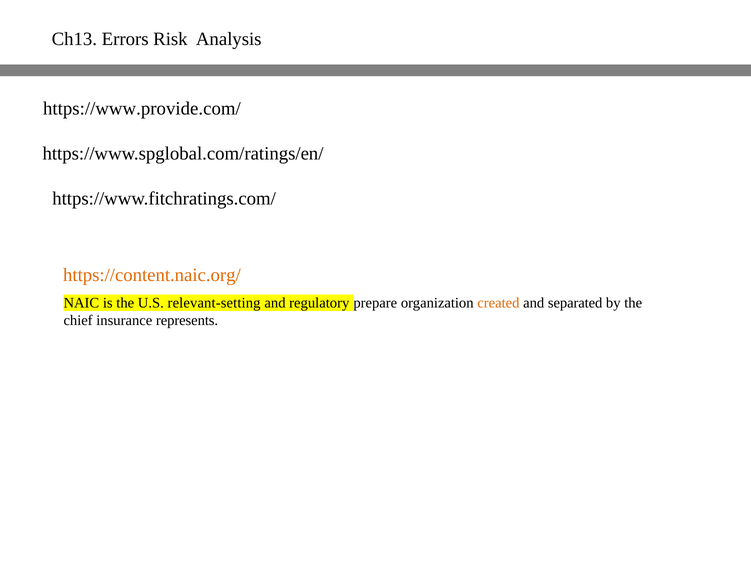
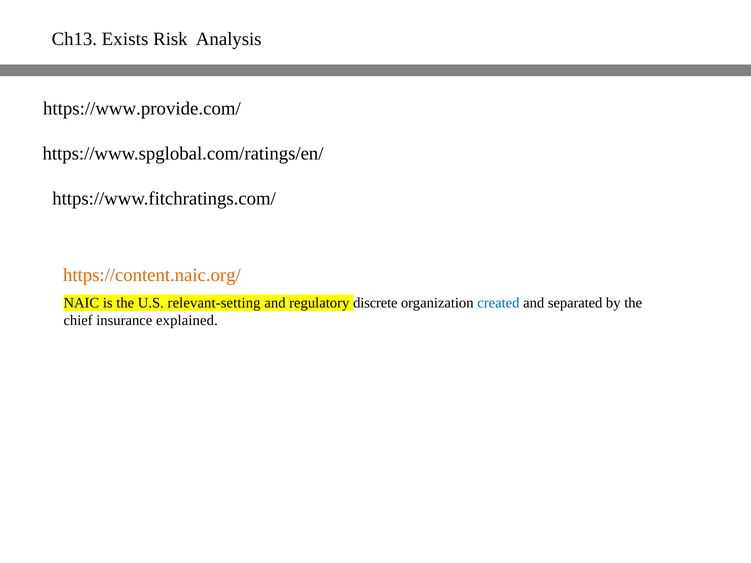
Errors: Errors -> Exists
prepare: prepare -> discrete
created colour: orange -> blue
represents: represents -> explained
